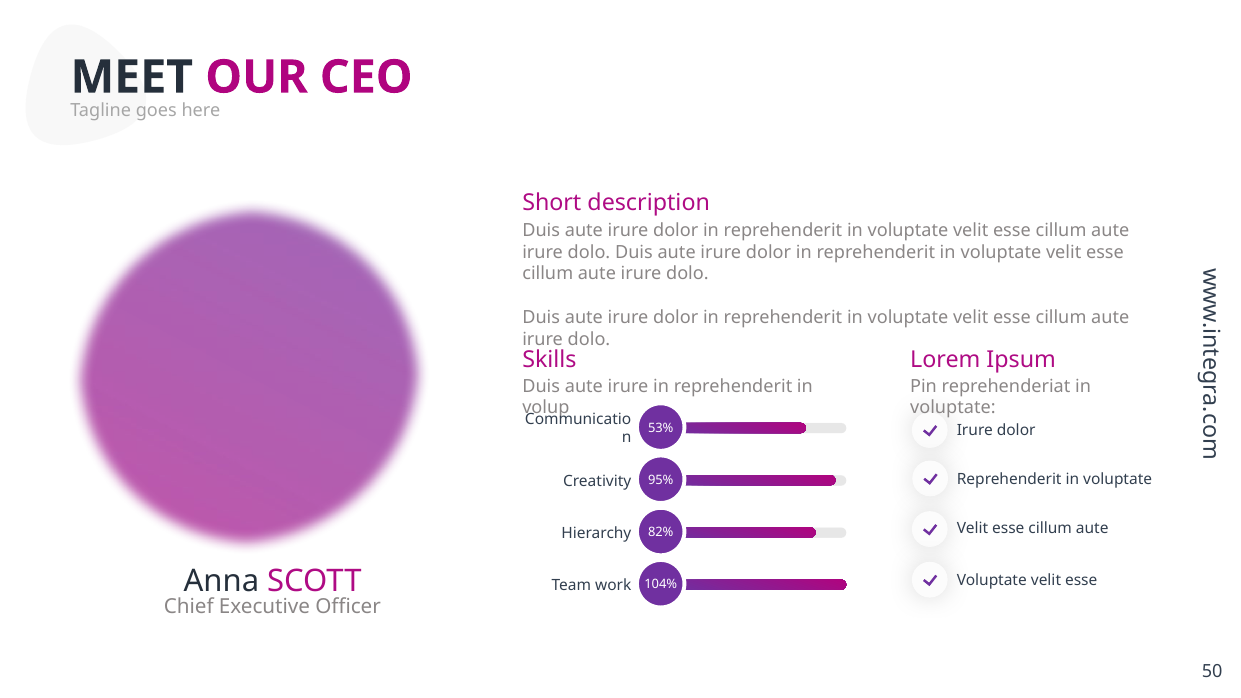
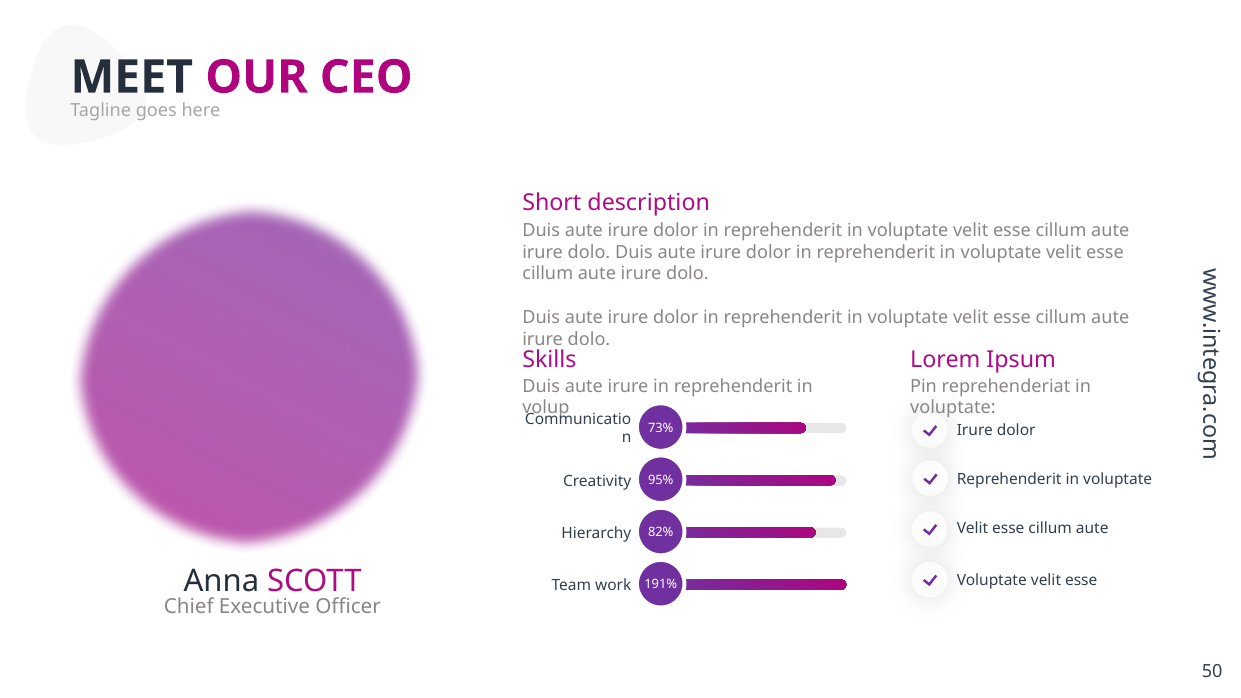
53%: 53% -> 73%
104%: 104% -> 191%
